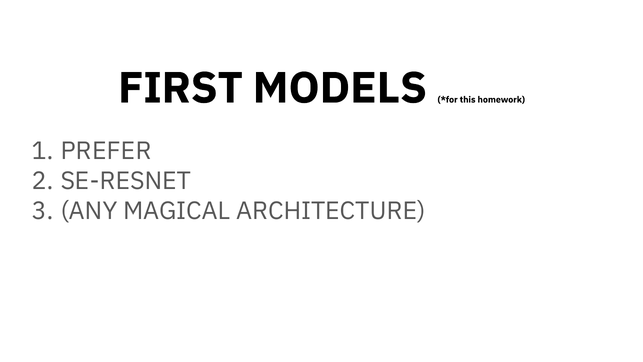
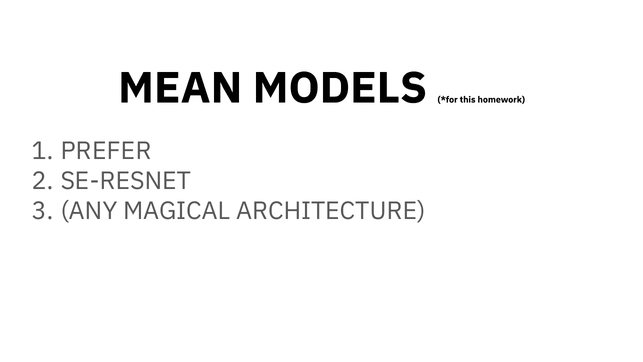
FIRST: FIRST -> MEAN
